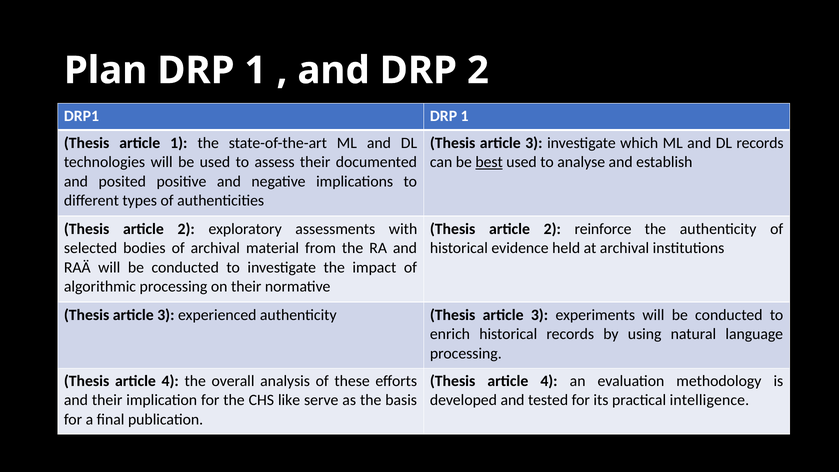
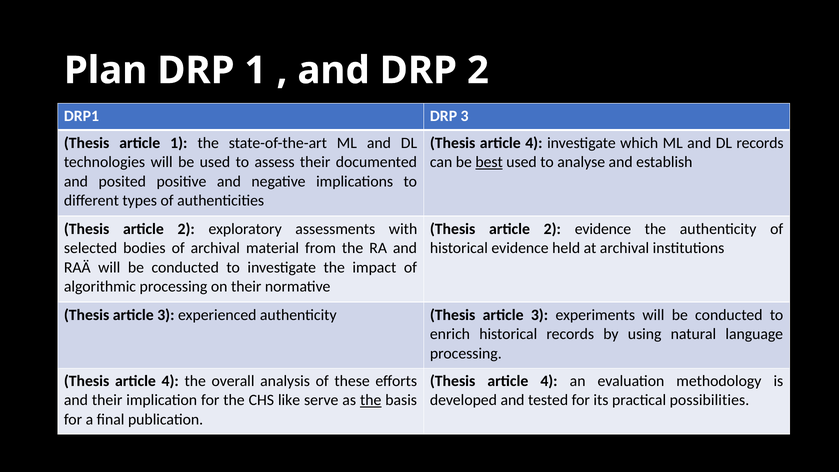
DRP1 DRP 1: 1 -> 3
3 at (534, 143): 3 -> 4
2 reinforce: reinforce -> evidence
the at (371, 400) underline: none -> present
intelligence: intelligence -> possibilities
